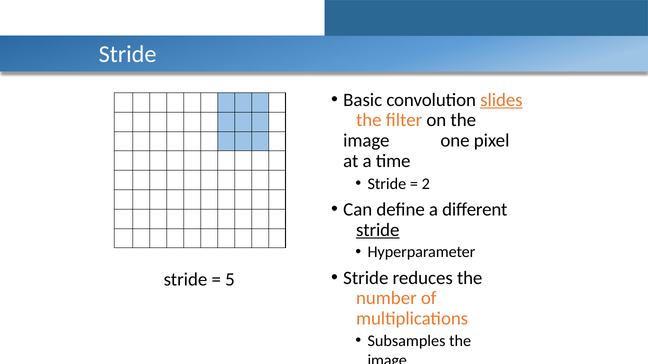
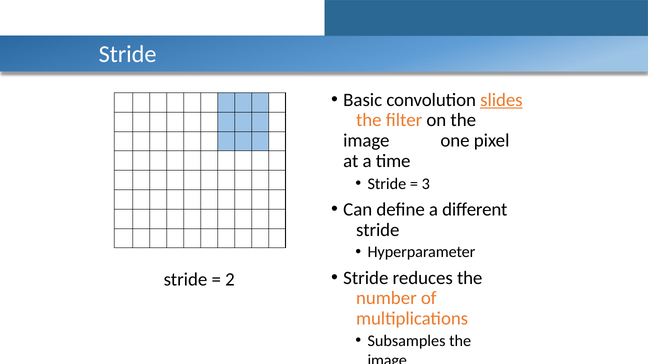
2: 2 -> 3
stride at (378, 230) underline: present -> none
5: 5 -> 2
